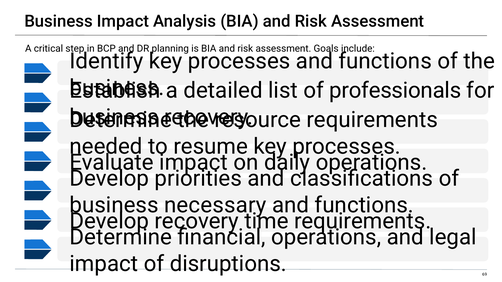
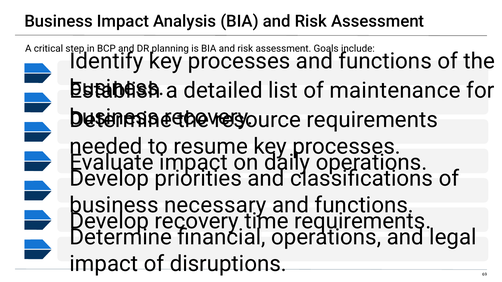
professionals: professionals -> maintenance
